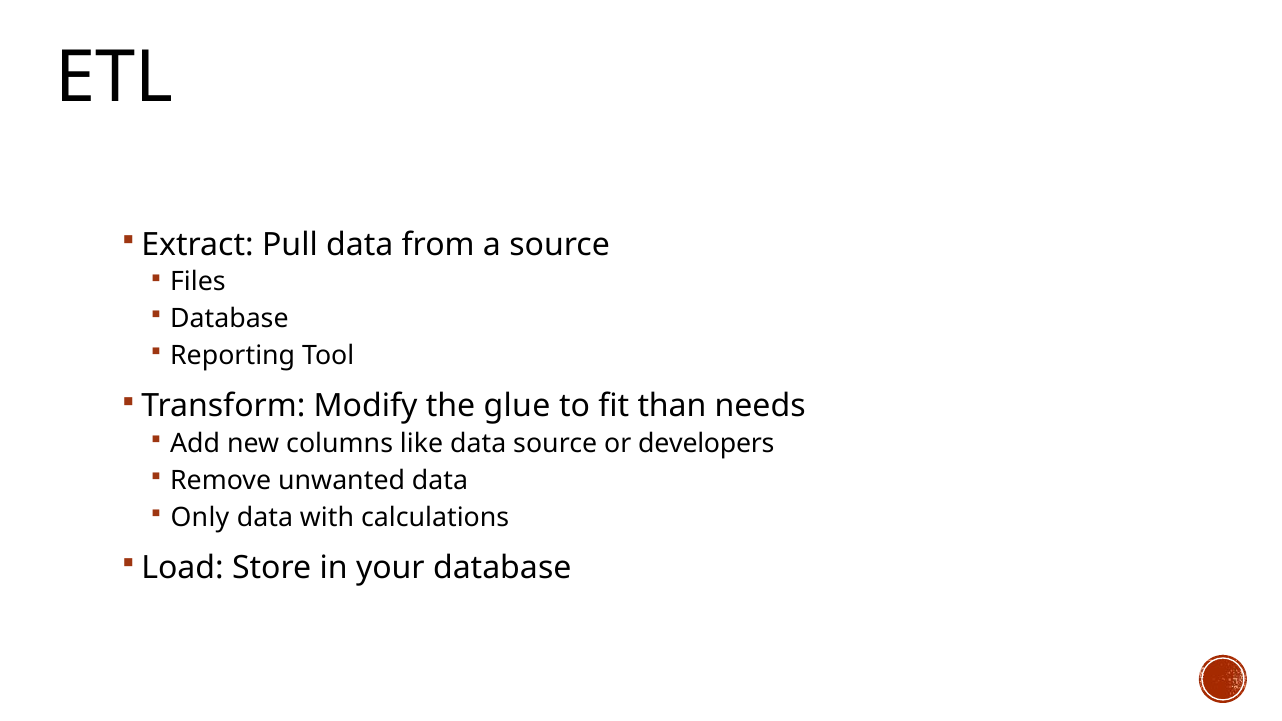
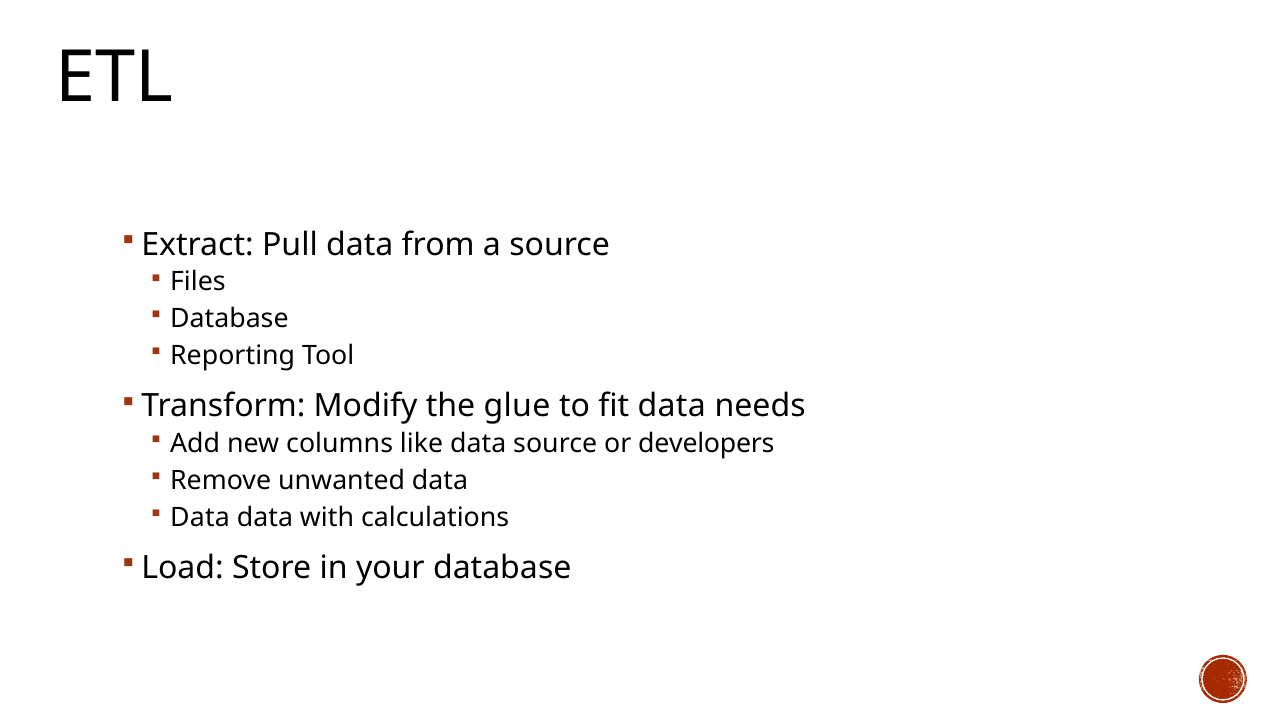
fit than: than -> data
Only at (200, 517): Only -> Data
